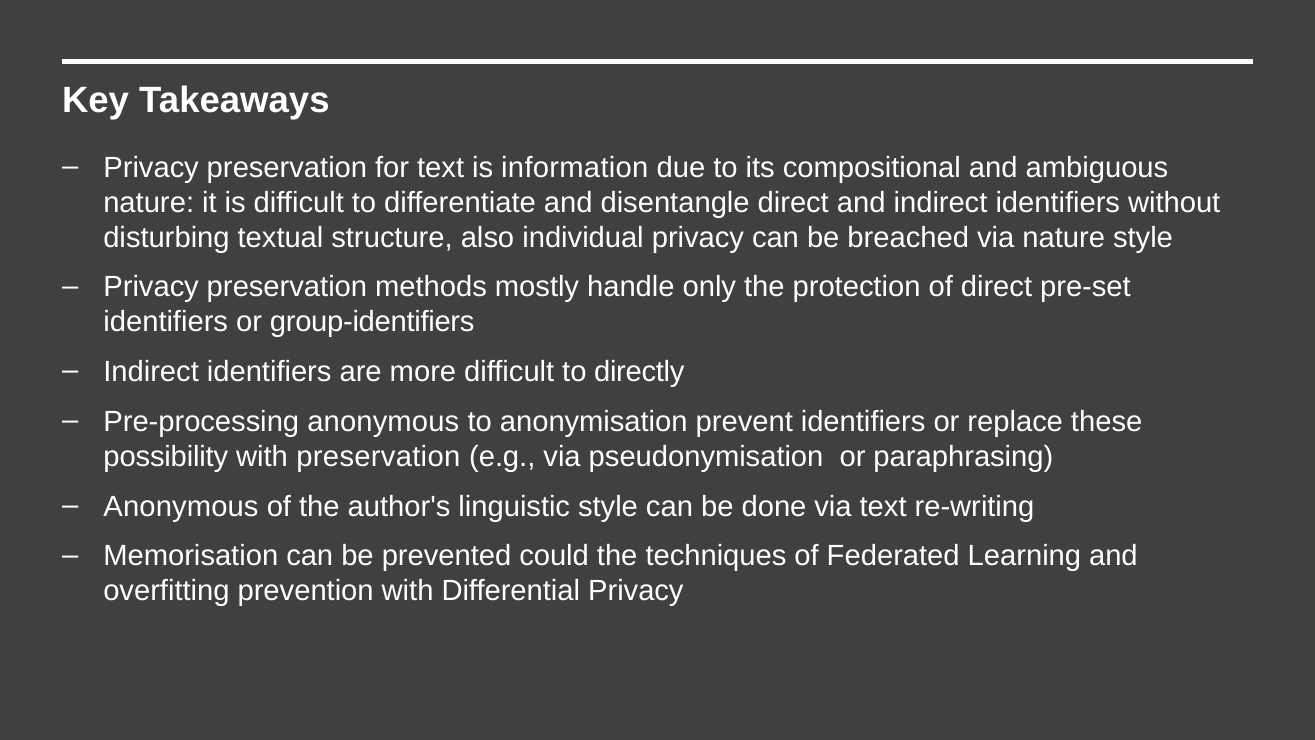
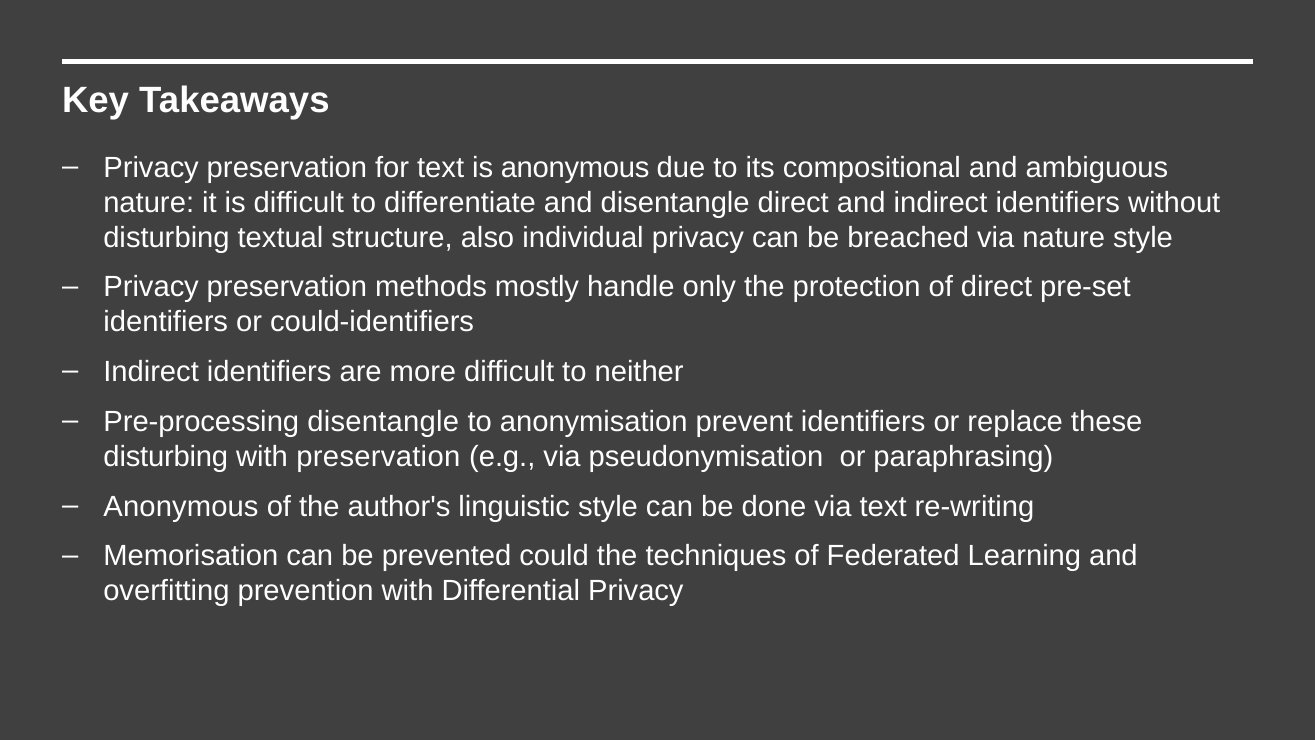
is information: information -> anonymous
group-identifiers: group-identifiers -> could-identifiers
directly: directly -> neither
Pre-processing anonymous: anonymous -> disentangle
possibility at (166, 457): possibility -> disturbing
